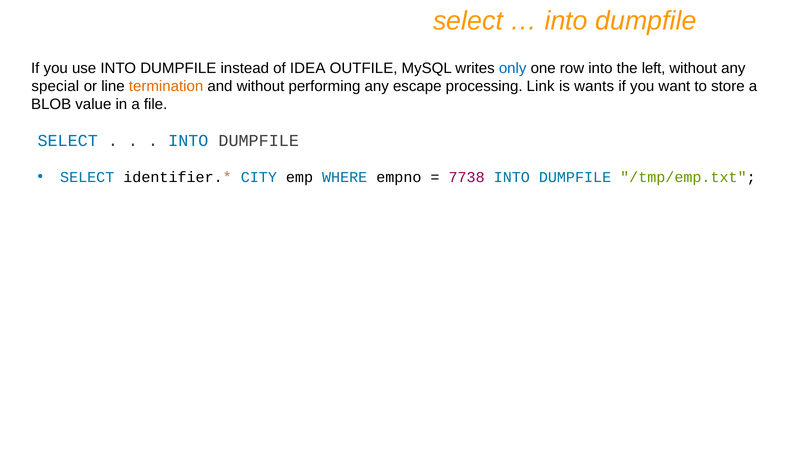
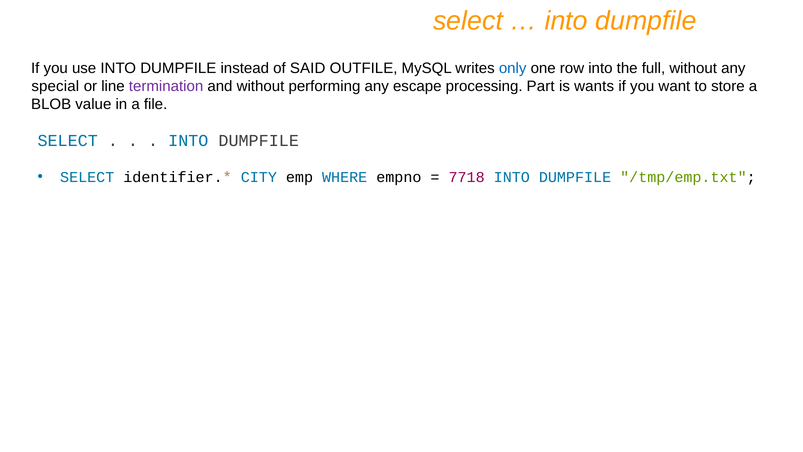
IDEA: IDEA -> SAID
left: left -> full
termination colour: orange -> purple
Link: Link -> Part
7738: 7738 -> 7718
